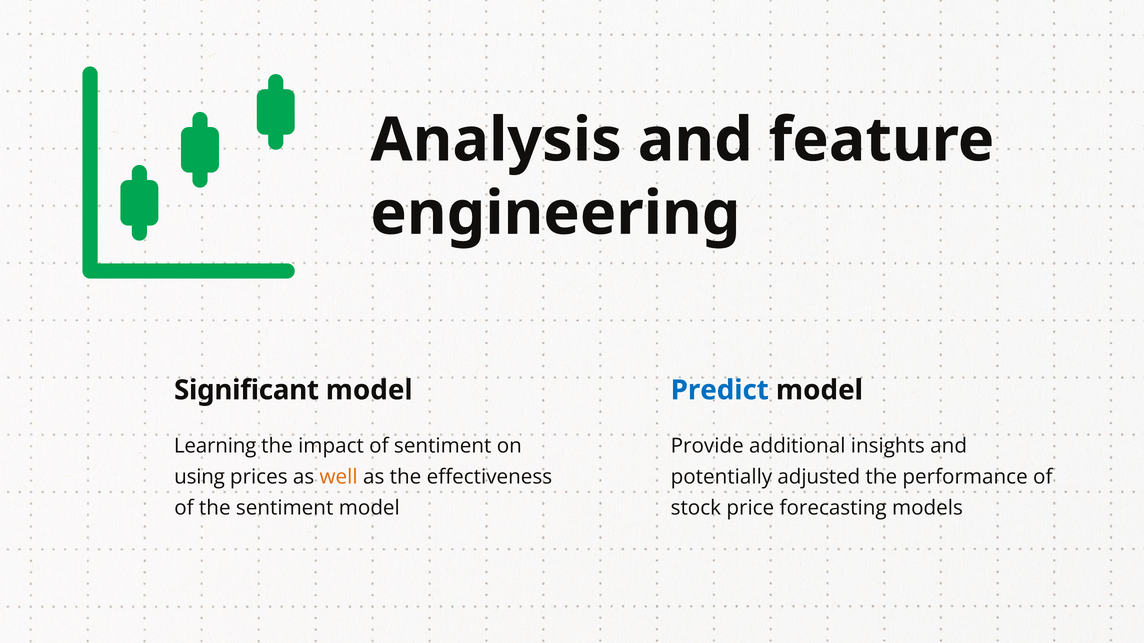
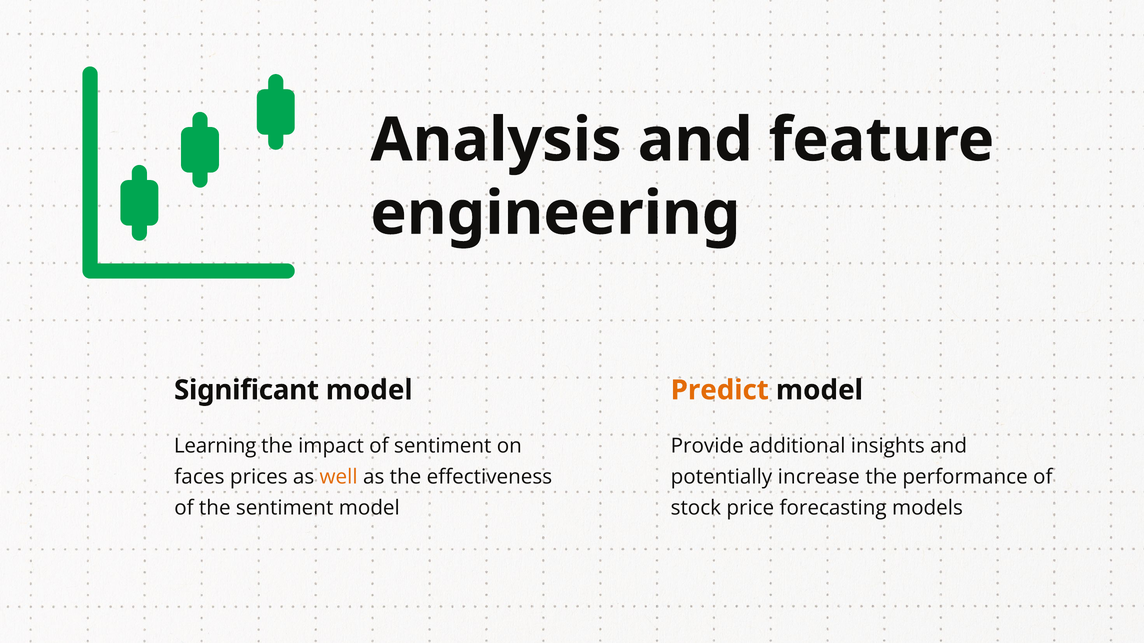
Predict colour: blue -> orange
using: using -> faces
adjusted: adjusted -> increase
